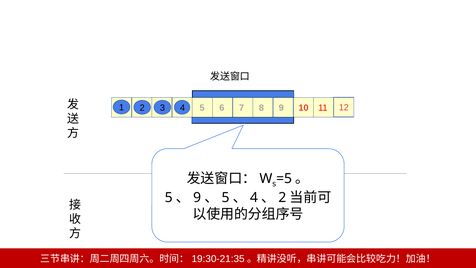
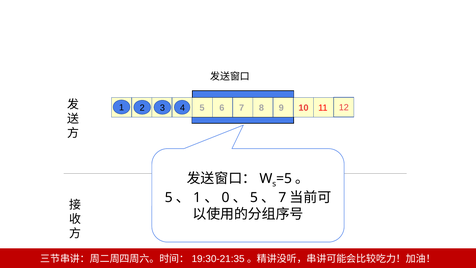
9 at (197, 197): 9 -> 1
5 at (226, 197): 5 -> 0
4 at (254, 197): 4 -> 5
2 at (282, 197): 2 -> 7
